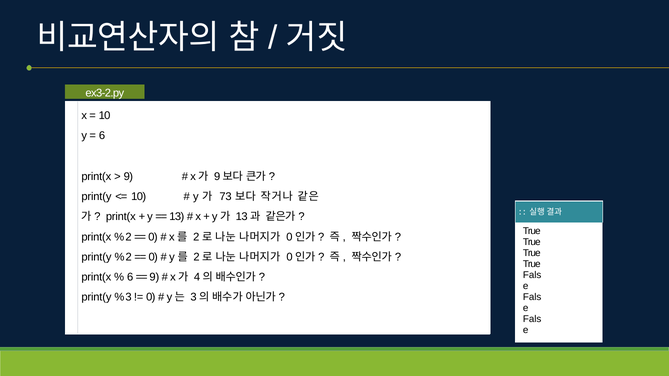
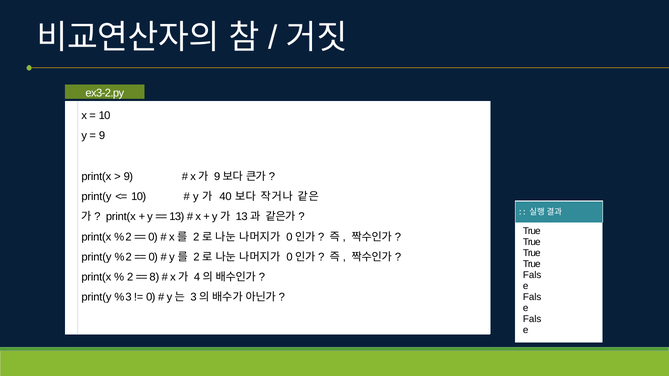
6 at (102, 136): 6 -> 9
73: 73 -> 40
6 at (130, 277): 6 -> 2
9 at (154, 277): 9 -> 8
